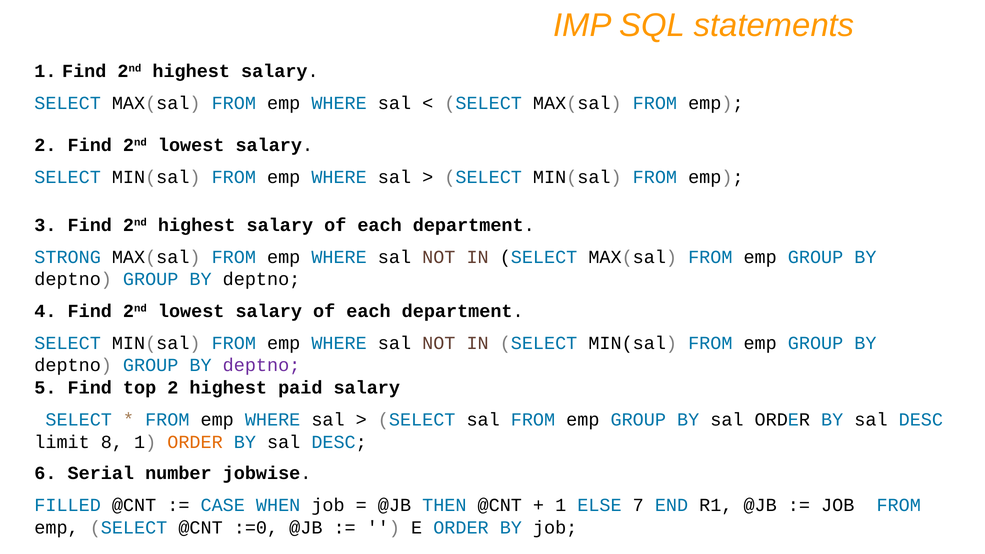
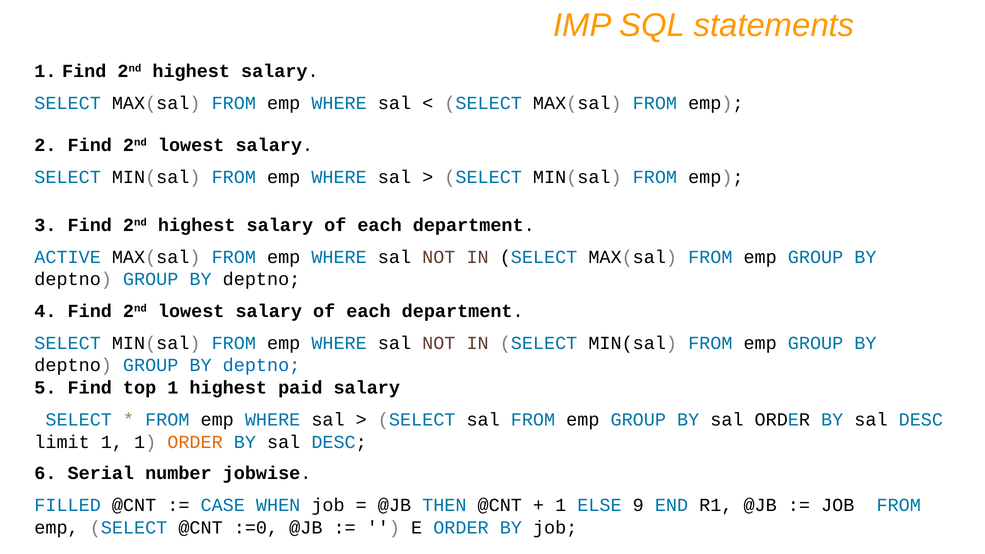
STRONG: STRONG -> ACTIVE
deptno at (262, 365) colour: purple -> blue
top 2: 2 -> 1
limit 8: 8 -> 1
7: 7 -> 9
